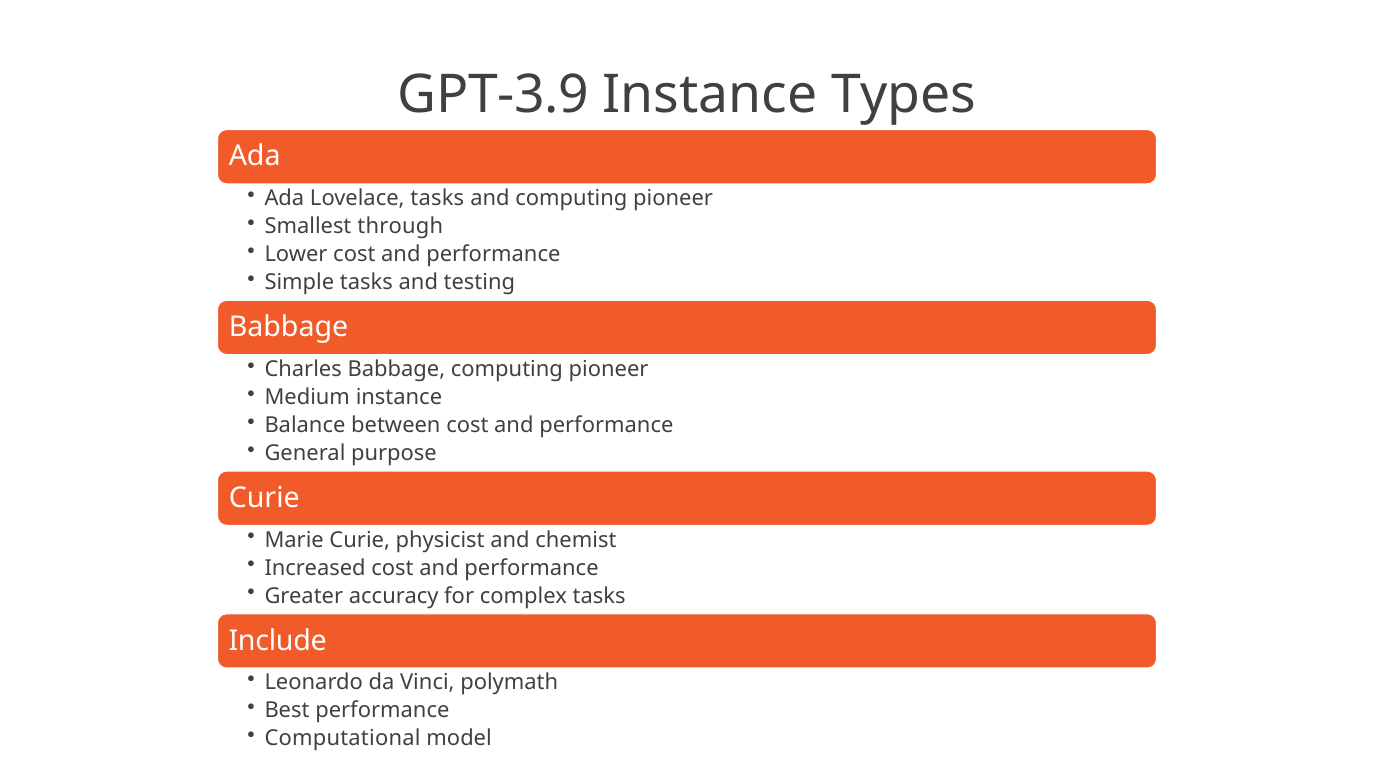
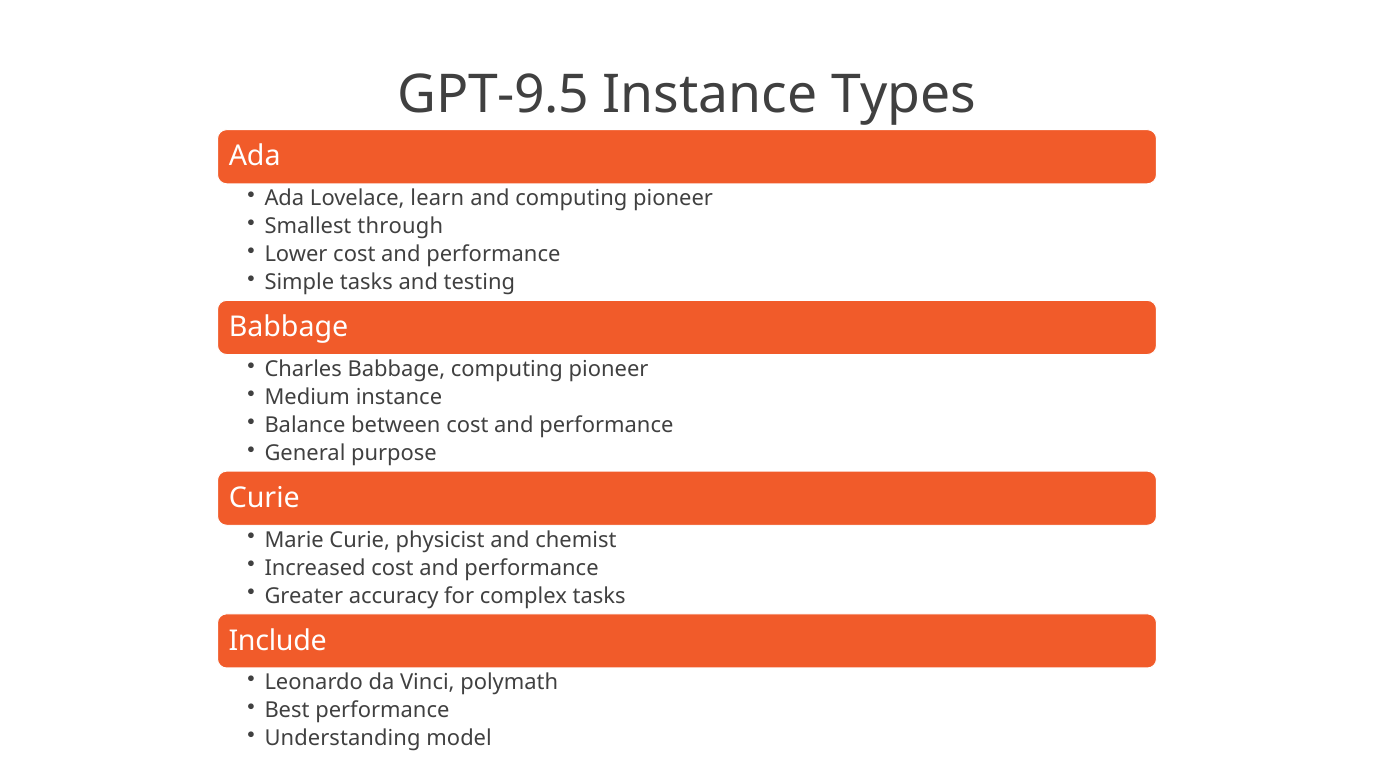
GPT-3.9: GPT-3.9 -> GPT-9.5
Lovelace tasks: tasks -> learn
Computational: Computational -> Understanding
